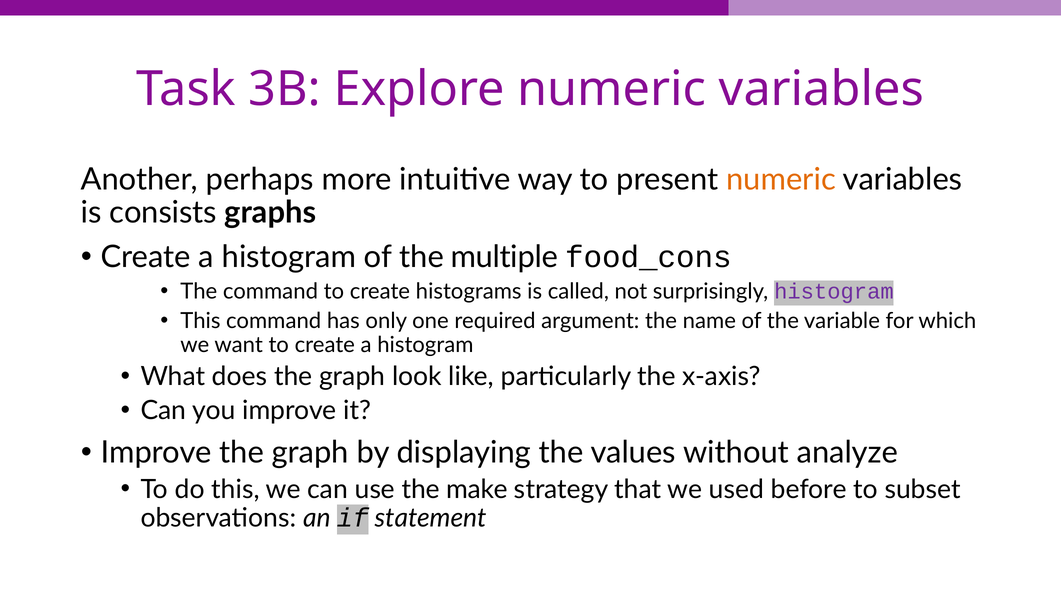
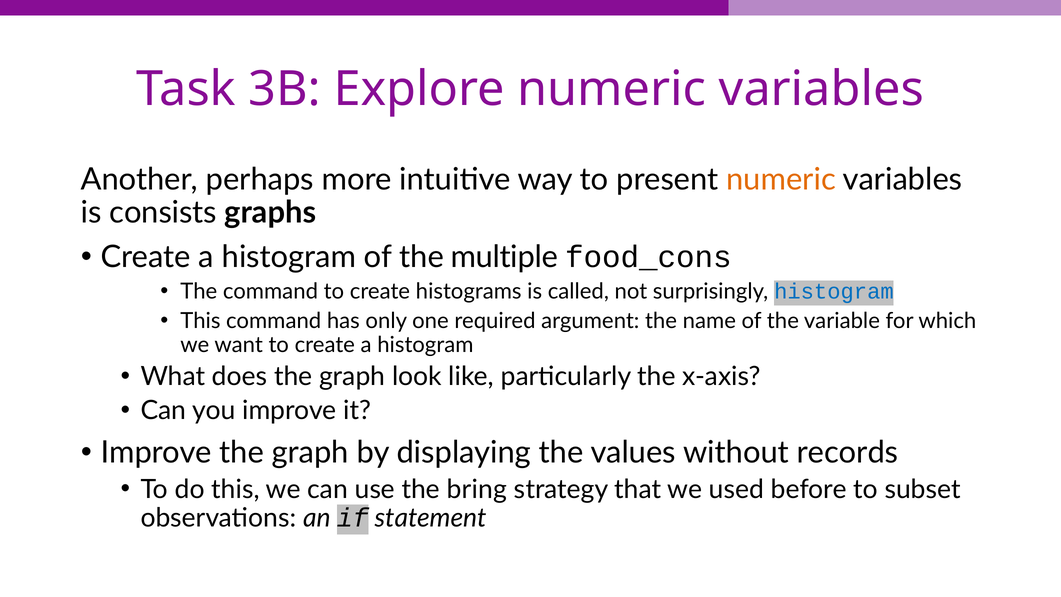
histogram at (834, 291) colour: purple -> blue
analyze: analyze -> records
make: make -> bring
